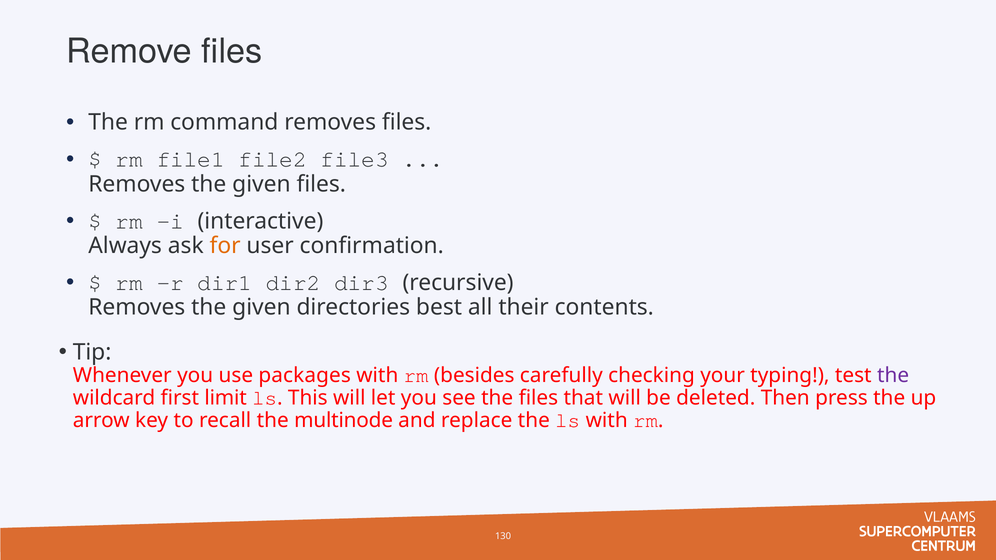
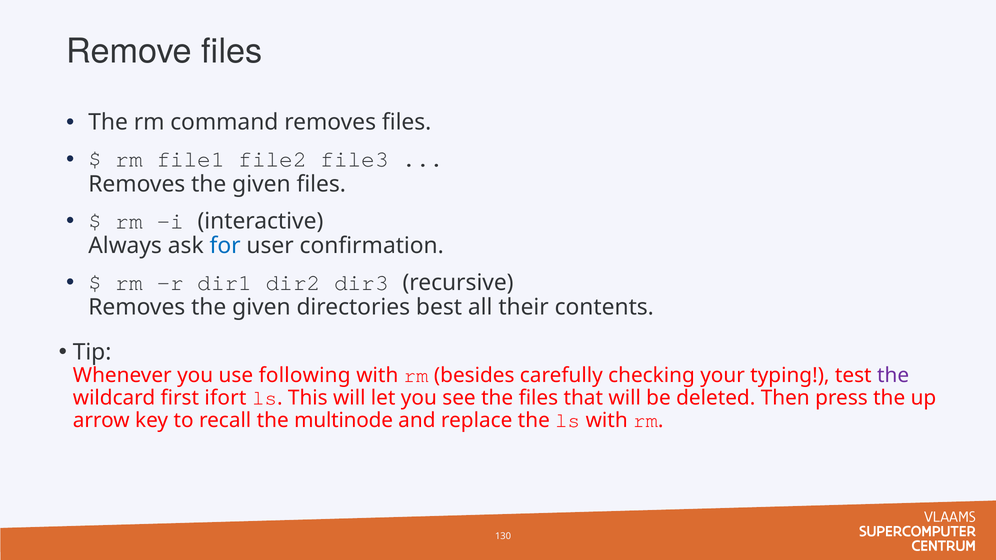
for colour: orange -> blue
packages: packages -> following
limit: limit -> ifort
